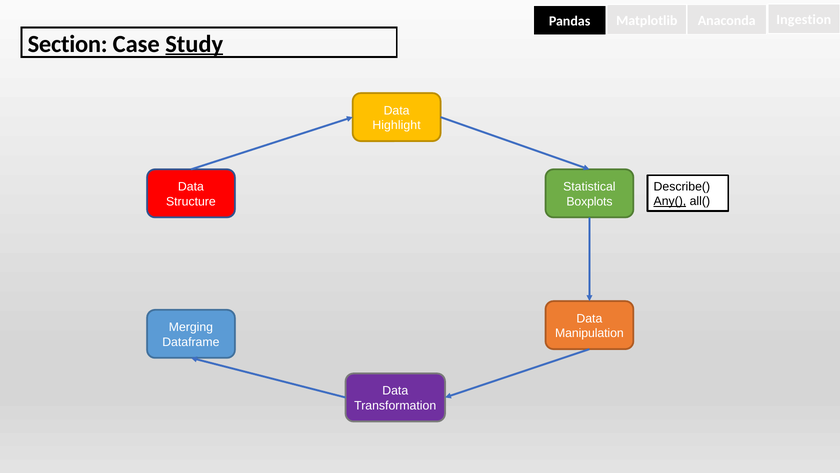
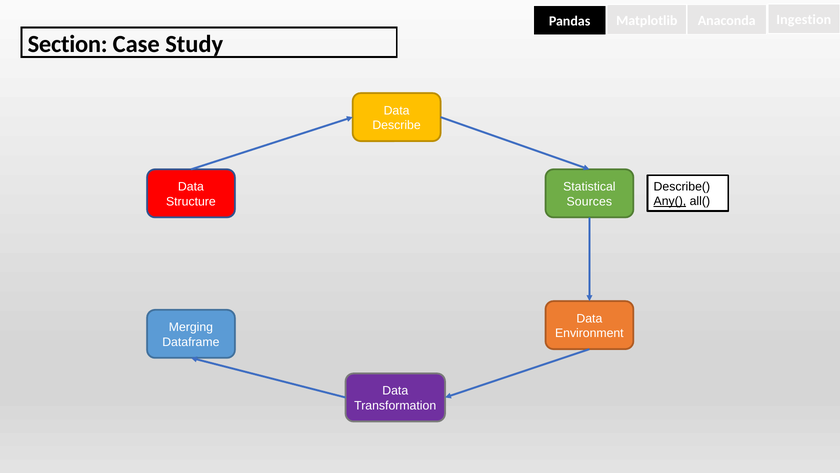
Study underline: present -> none
Highlight: Highlight -> Describe
Boxplots: Boxplots -> Sources
Manipulation: Manipulation -> Environment
